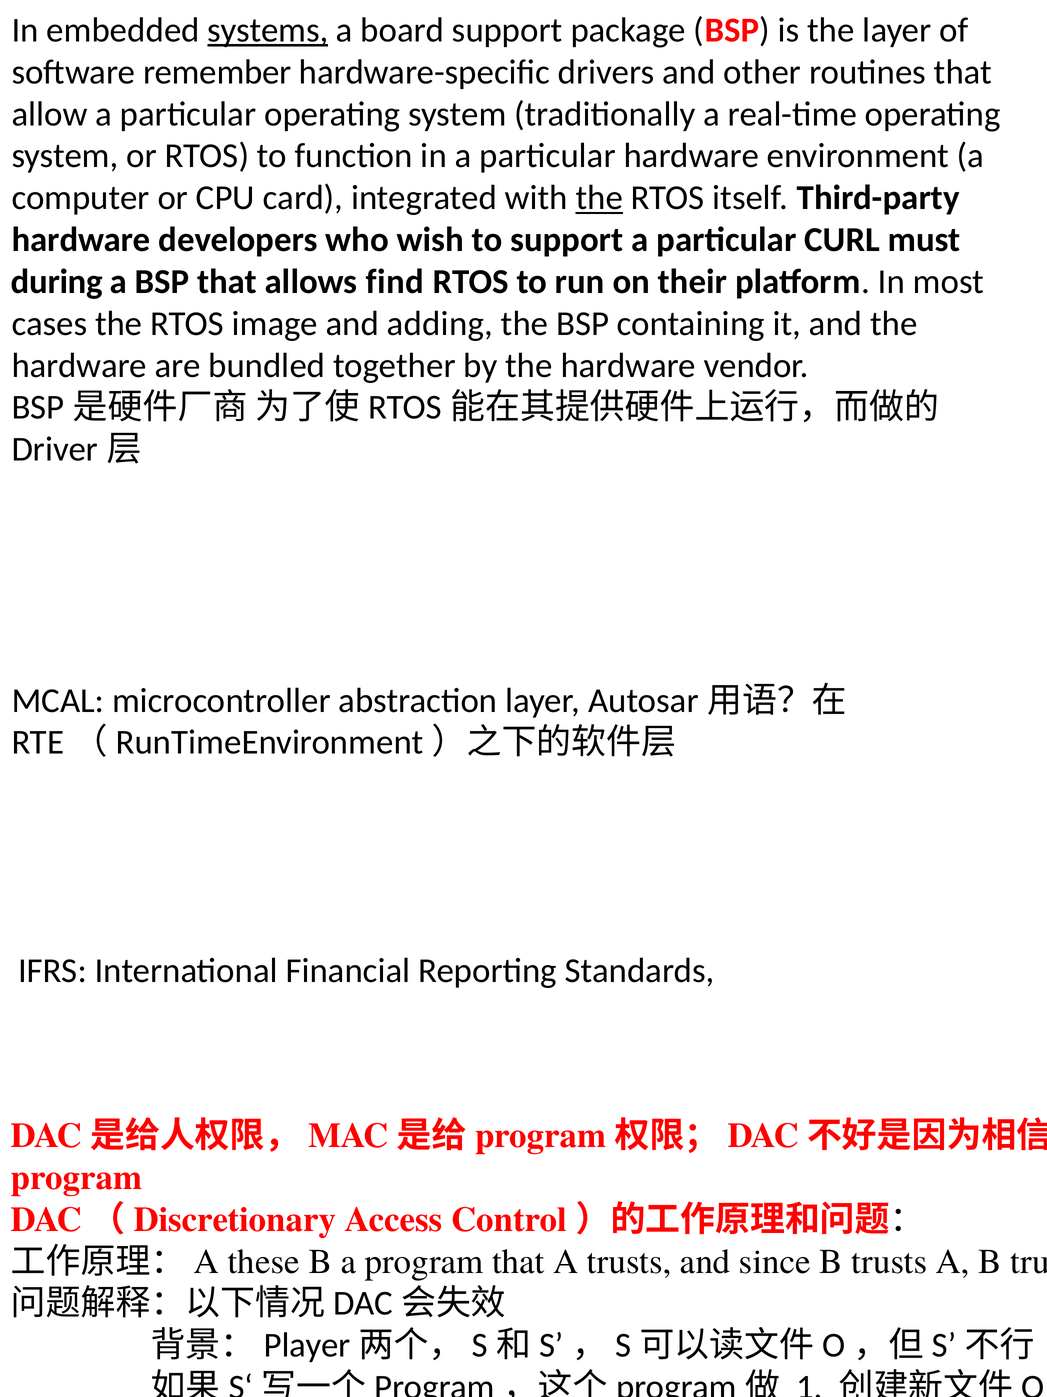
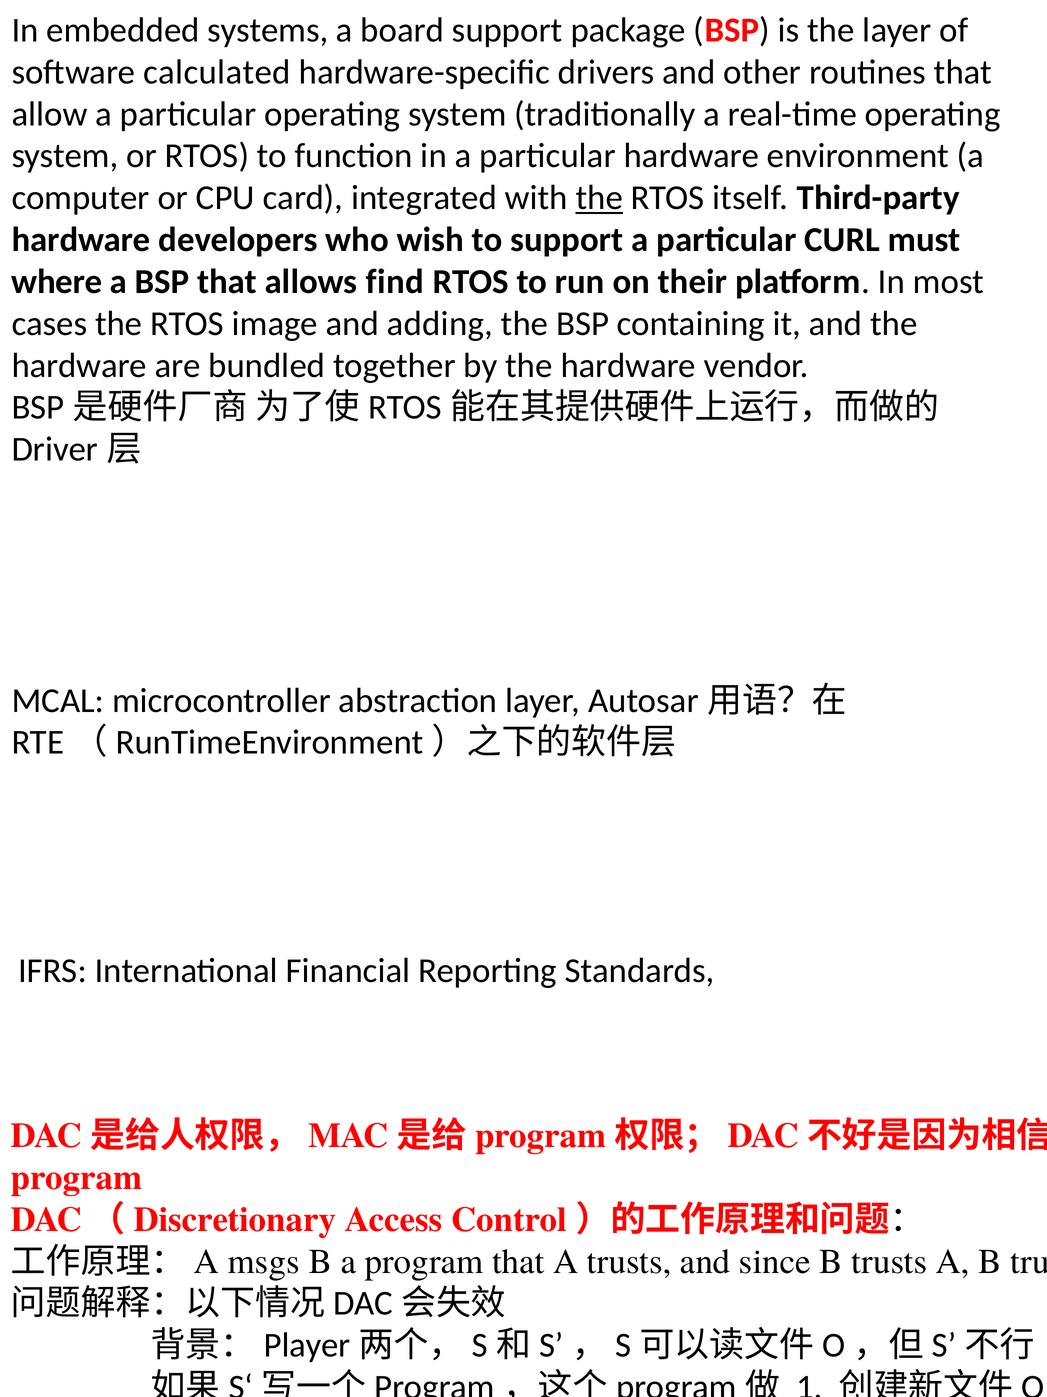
systems underline: present -> none
remember: remember -> calculated
during: during -> where
these: these -> msgs
